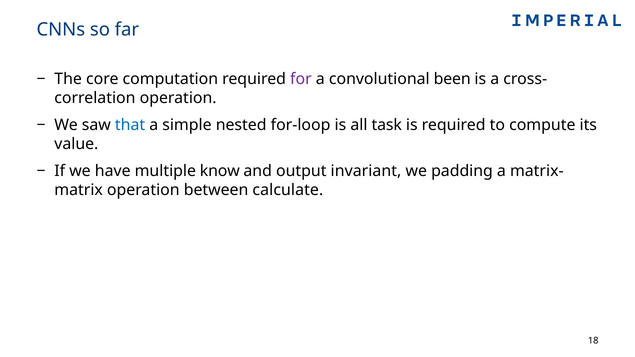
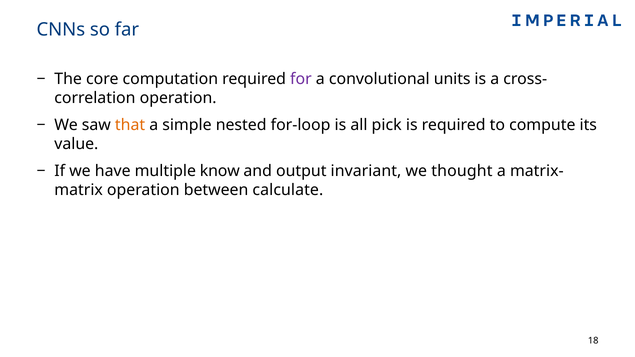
been: been -> units
that colour: blue -> orange
task: task -> pick
padding: padding -> thought
